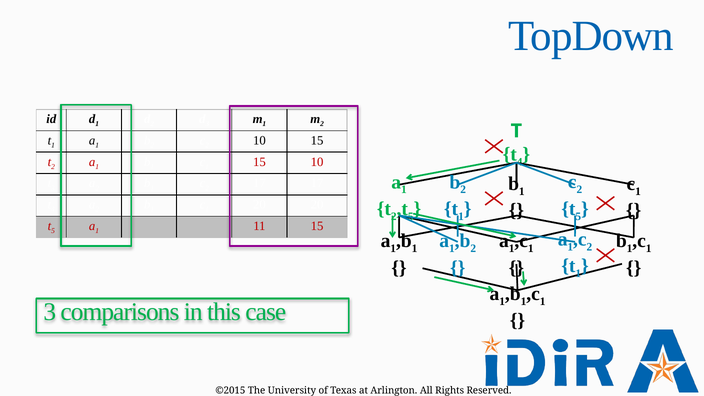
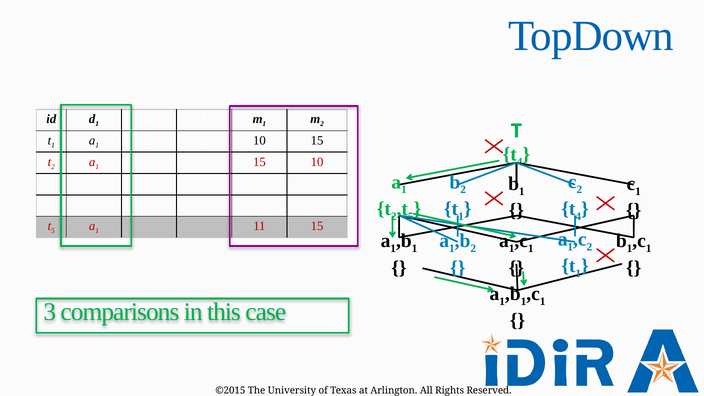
5 at (578, 216): 5 -> 4
